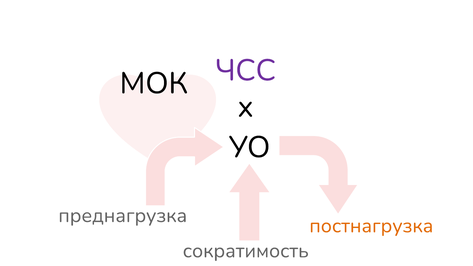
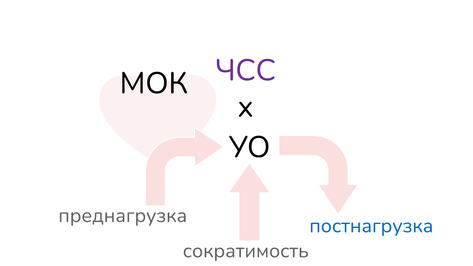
постнагрузка colour: orange -> blue
